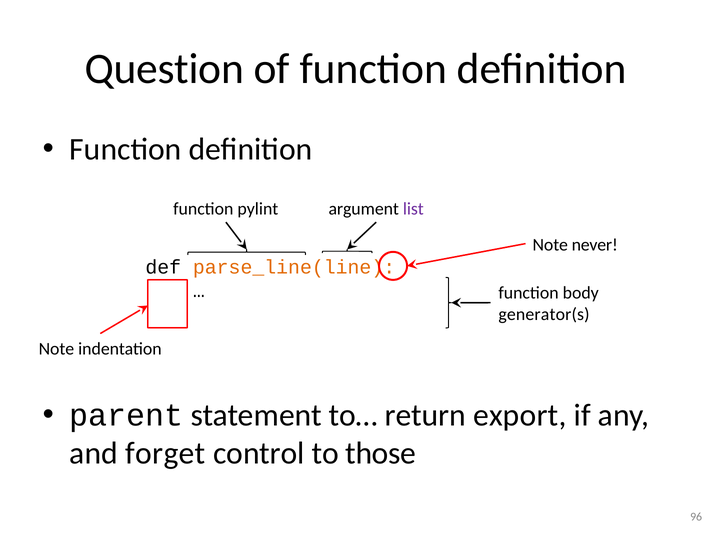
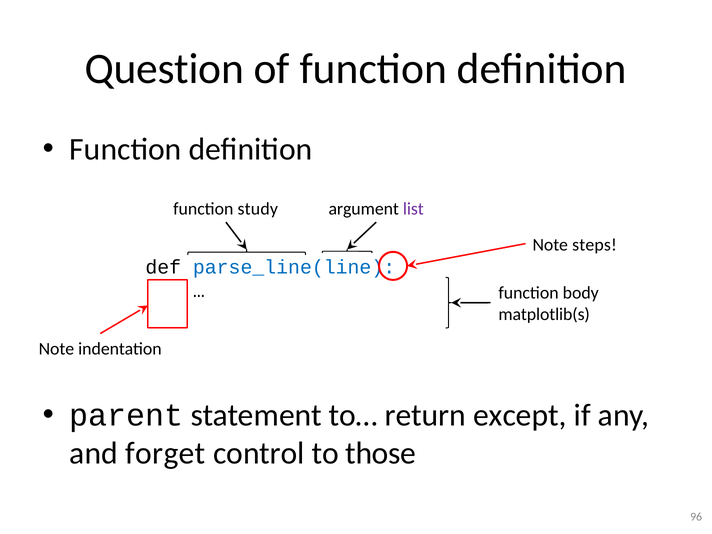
pylint: pylint -> study
never: never -> steps
parse_line(line colour: orange -> blue
generator(s: generator(s -> matplotlib(s
export: export -> except
